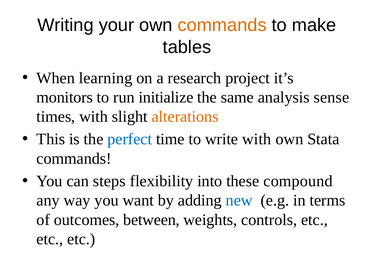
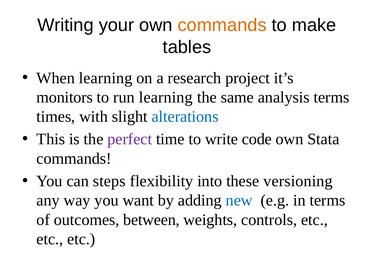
run initialize: initialize -> learning
analysis sense: sense -> terms
alterations colour: orange -> blue
perfect colour: blue -> purple
write with: with -> code
compound: compound -> versioning
